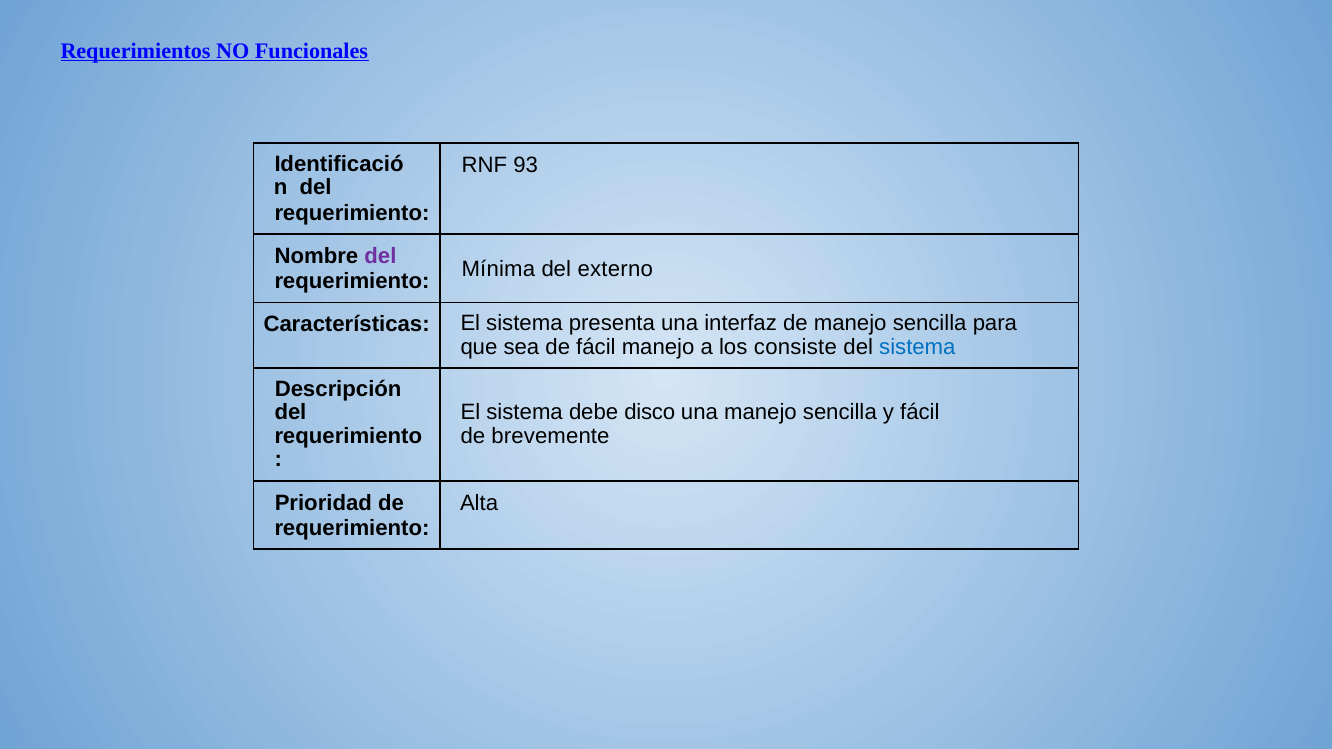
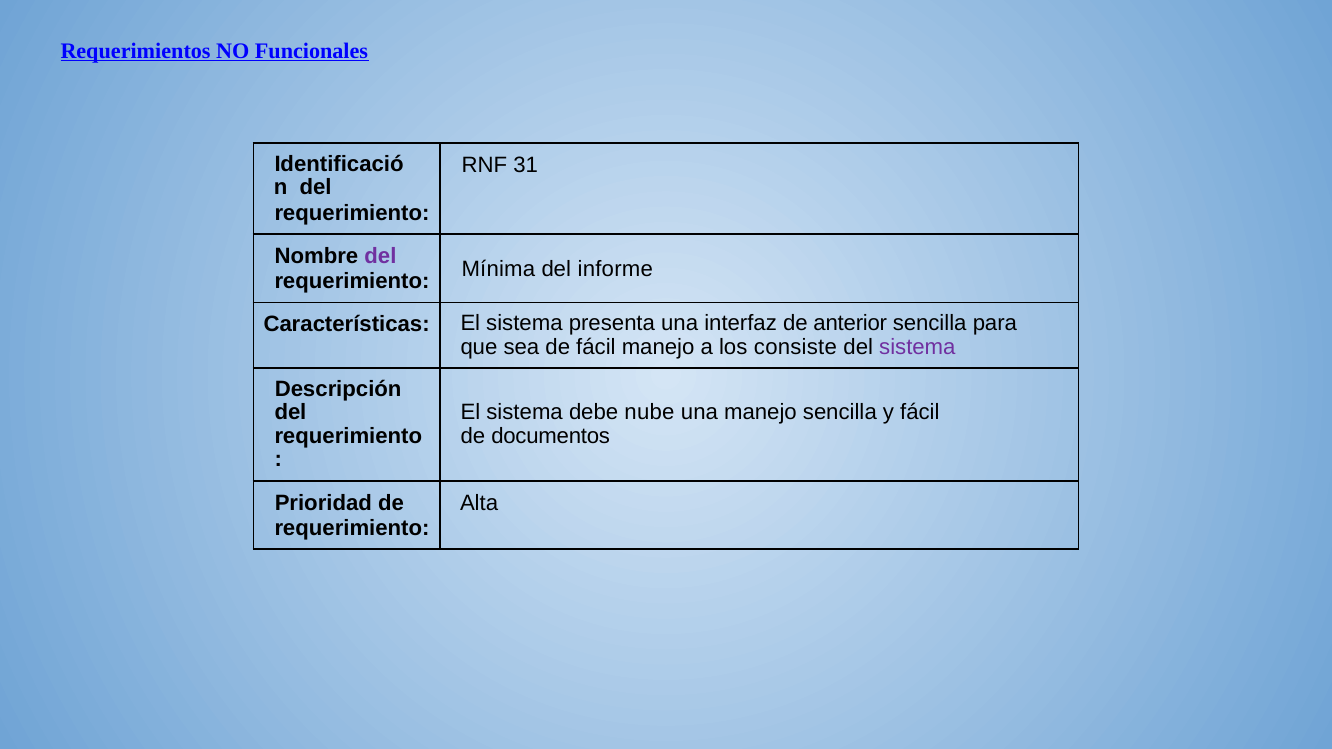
93: 93 -> 31
externo: externo -> informe
de manejo: manejo -> anterior
sistema at (917, 347) colour: blue -> purple
disco: disco -> nube
brevemente: brevemente -> documentos
